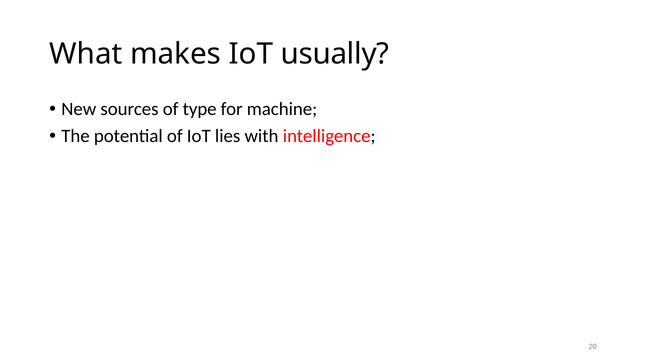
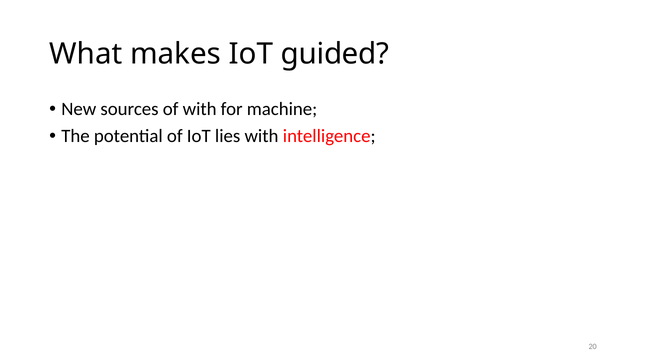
usually: usually -> guided
of type: type -> with
